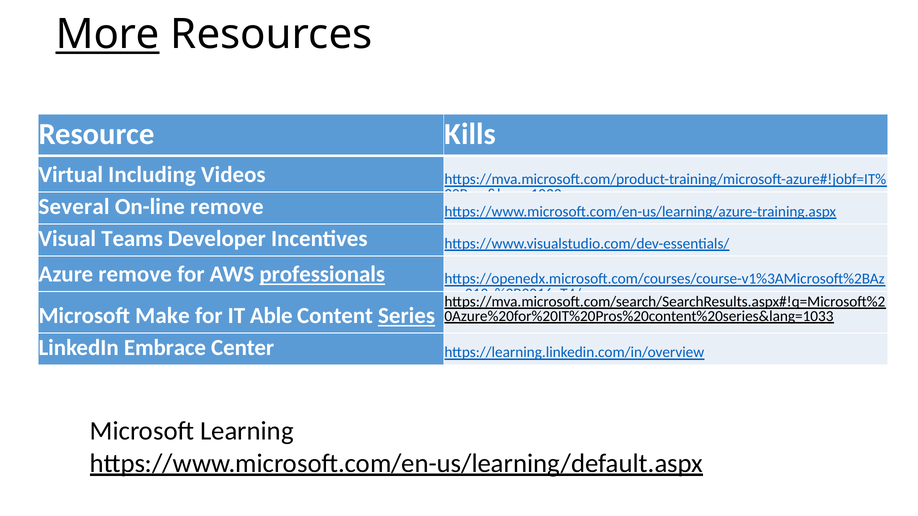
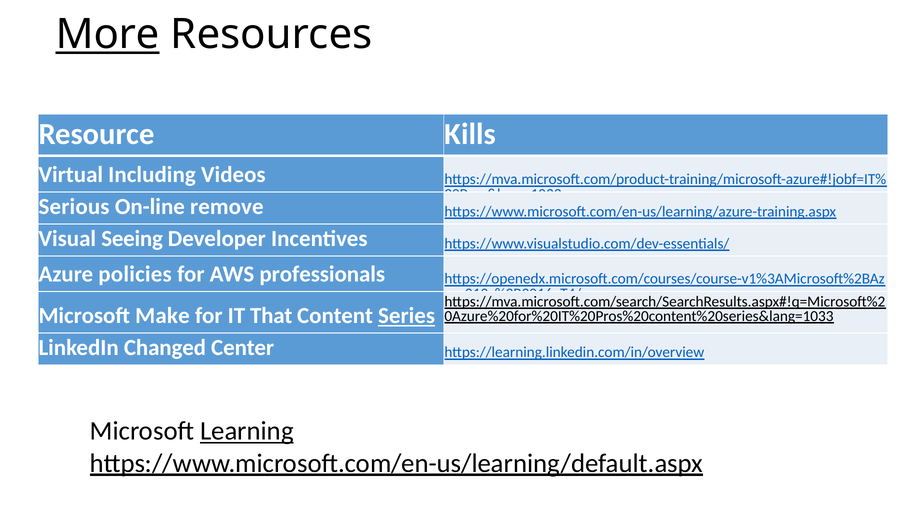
Several: Several -> Serious
Teams: Teams -> Seeing
Azure remove: remove -> policies
professionals underline: present -> none
Able: Able -> That
Embrace: Embrace -> Changed
Learning underline: none -> present
